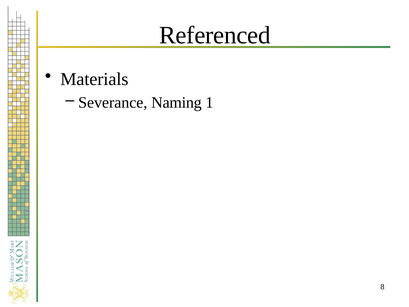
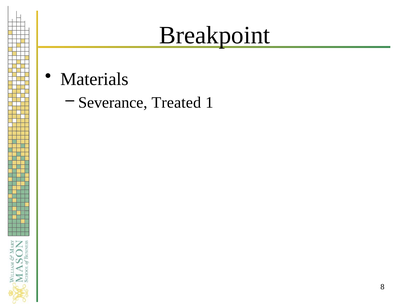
Referenced: Referenced -> Breakpoint
Naming: Naming -> Treated
